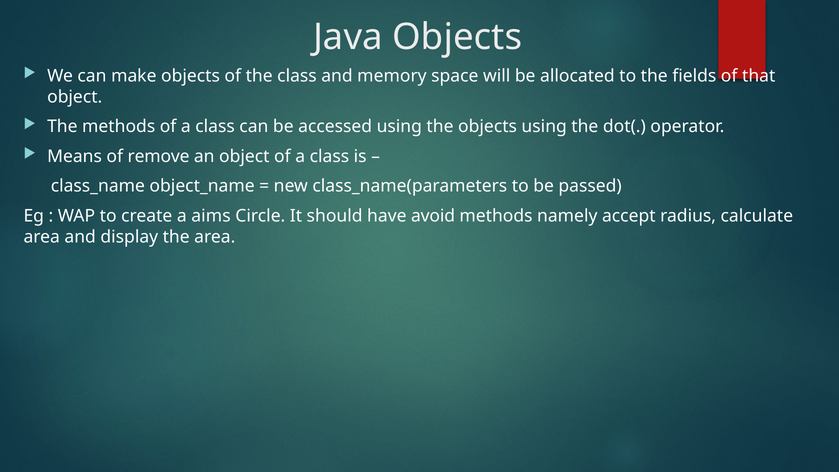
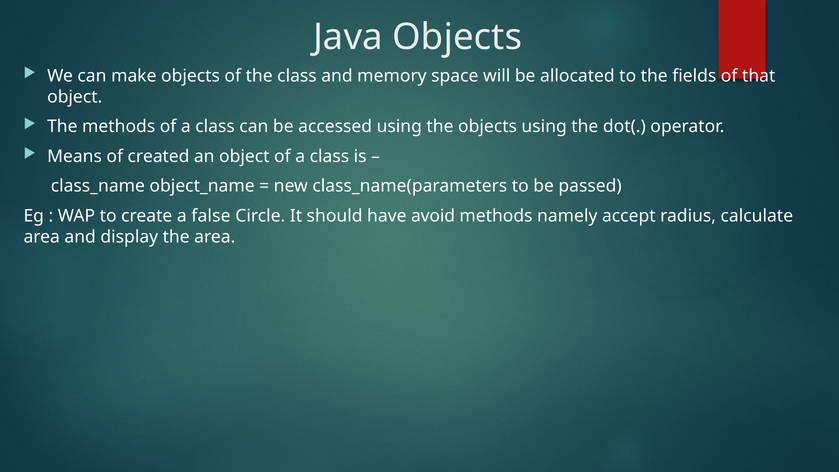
remove: remove -> created
aims: aims -> false
